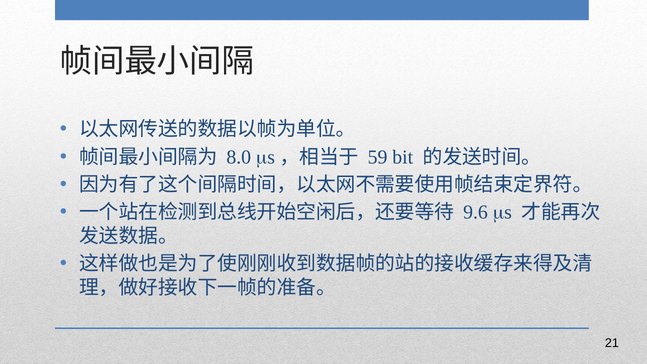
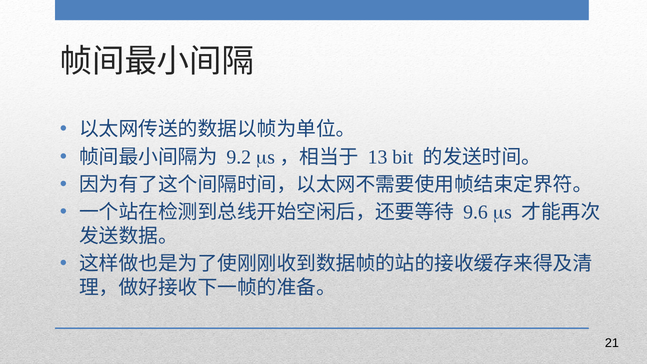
8.0: 8.0 -> 9.2
59: 59 -> 13
